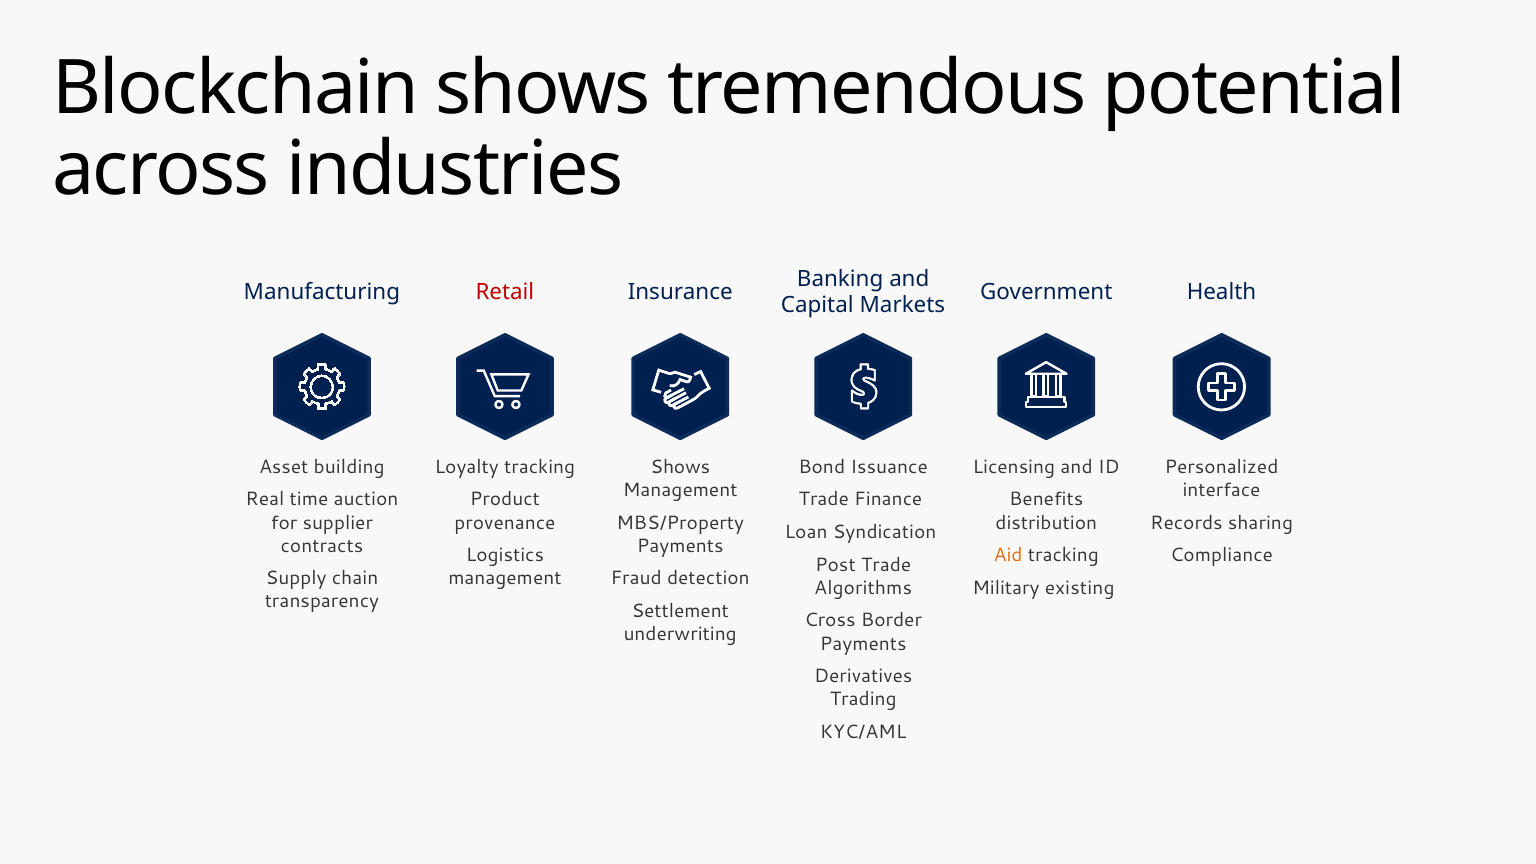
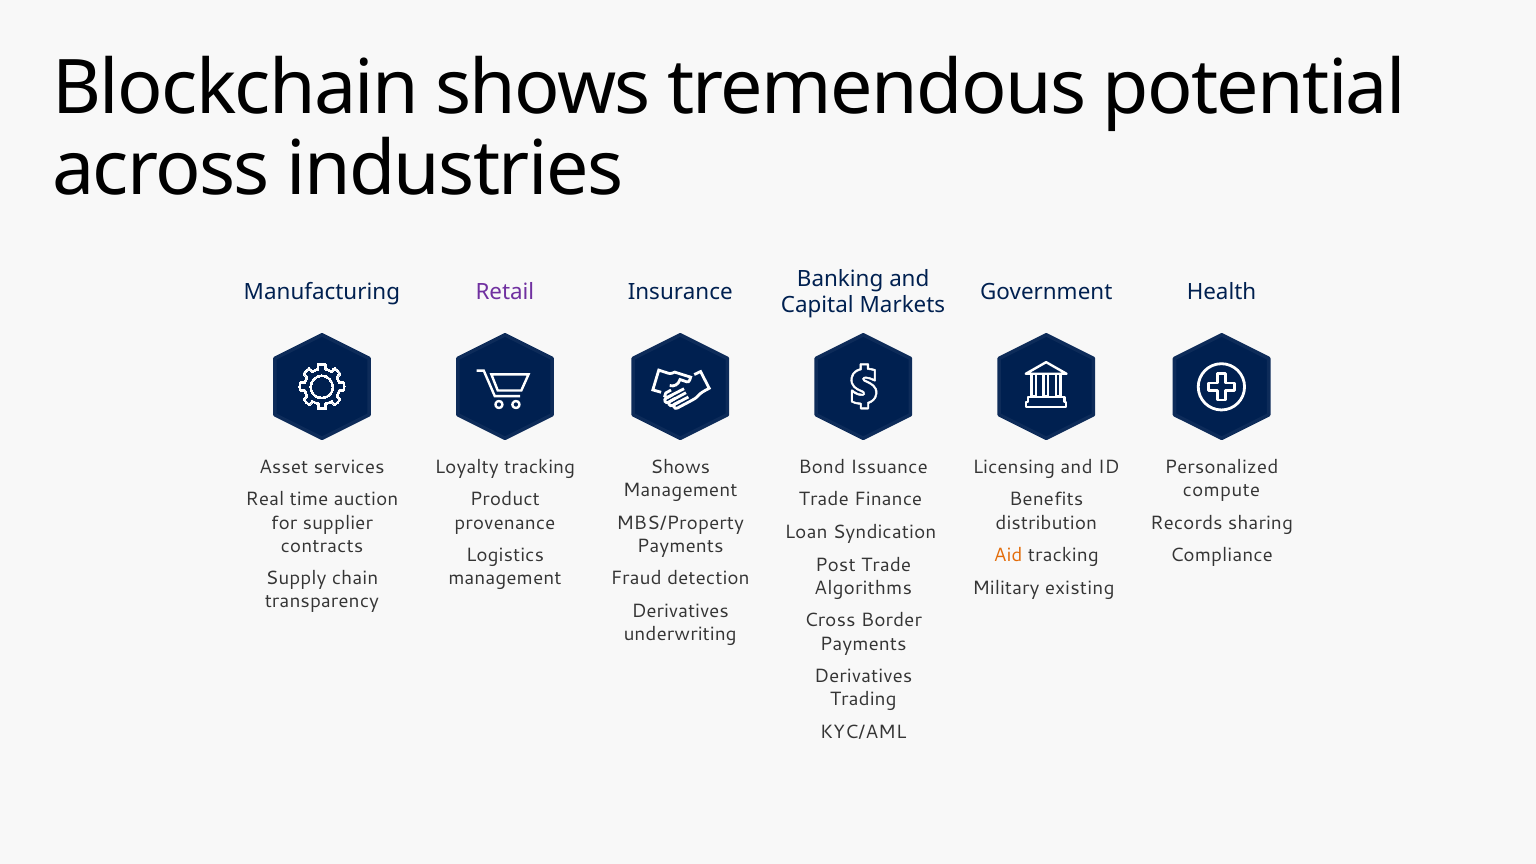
Retail colour: red -> purple
building: building -> services
interface: interface -> compute
Settlement at (680, 611): Settlement -> Derivatives
